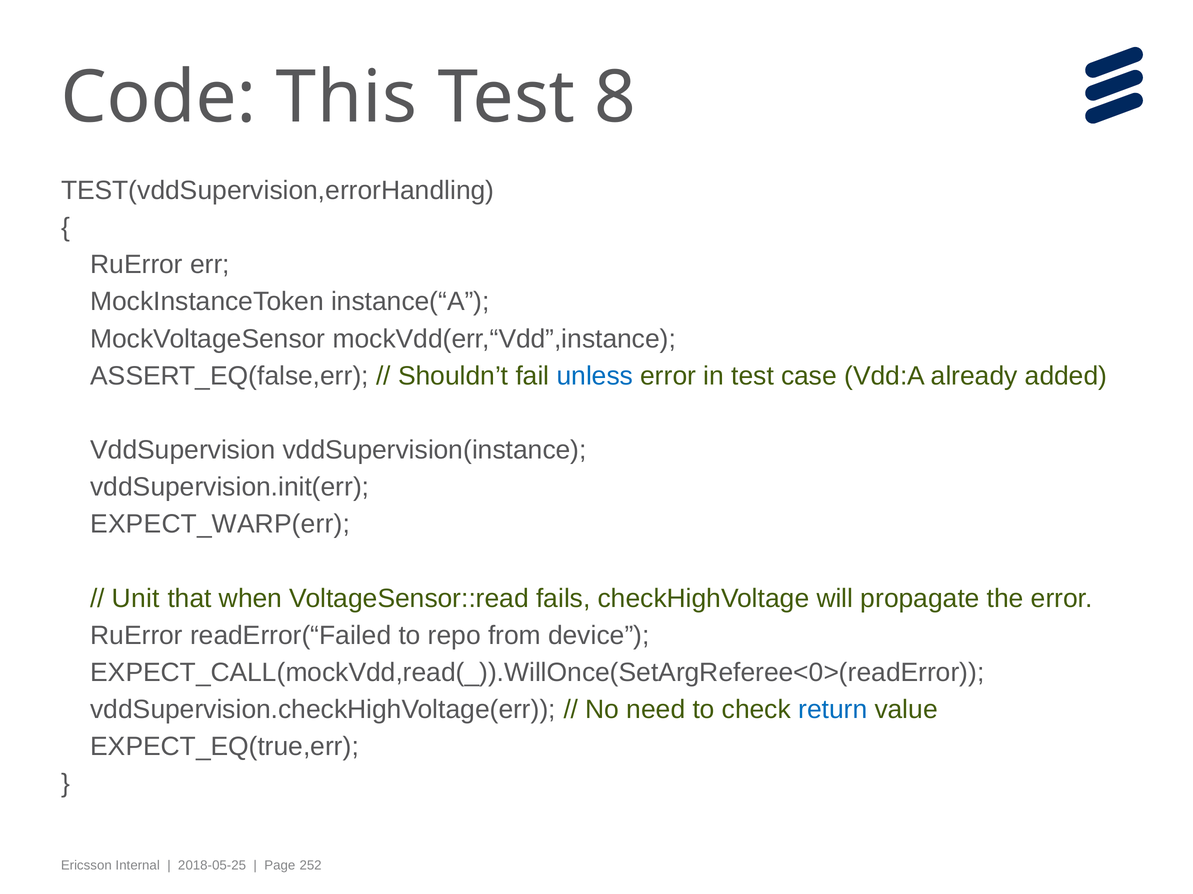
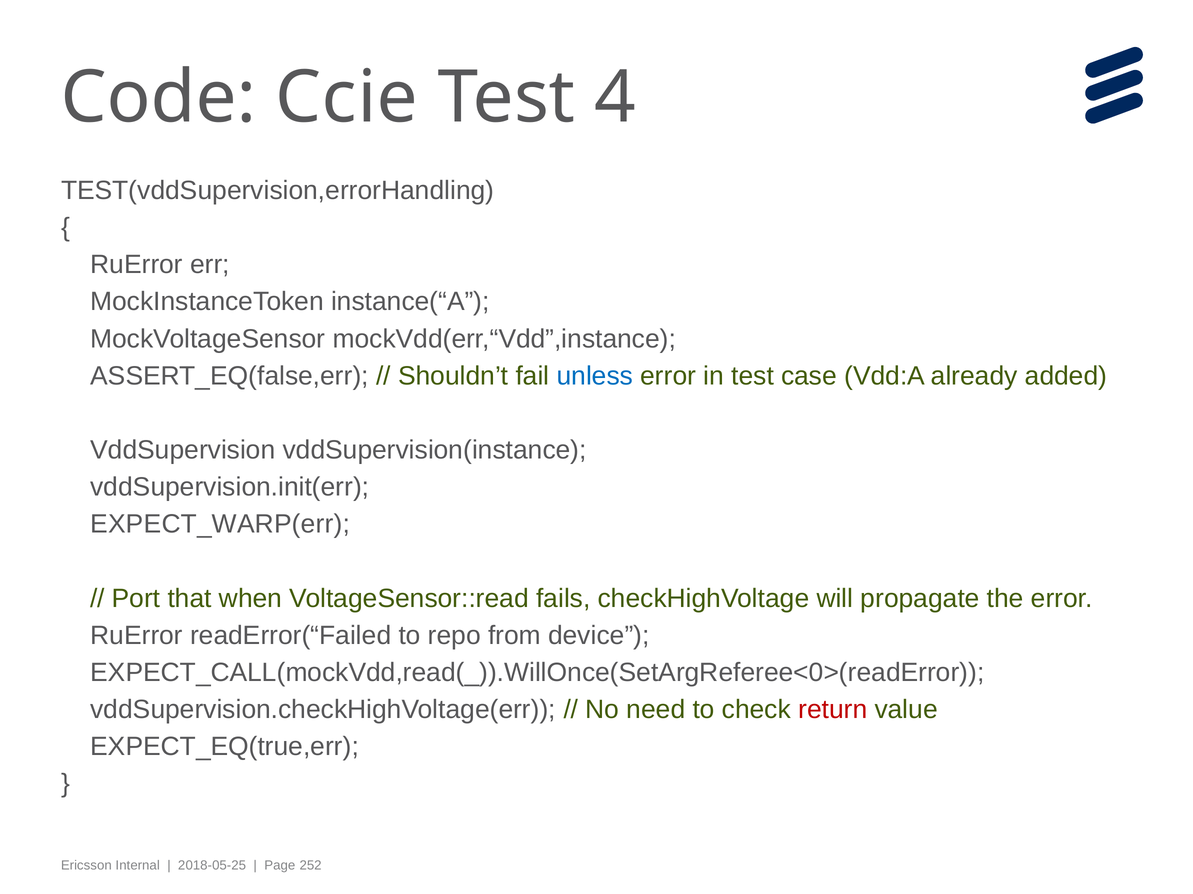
This: This -> Ccie
8: 8 -> 4
Unit: Unit -> Port
return colour: blue -> red
